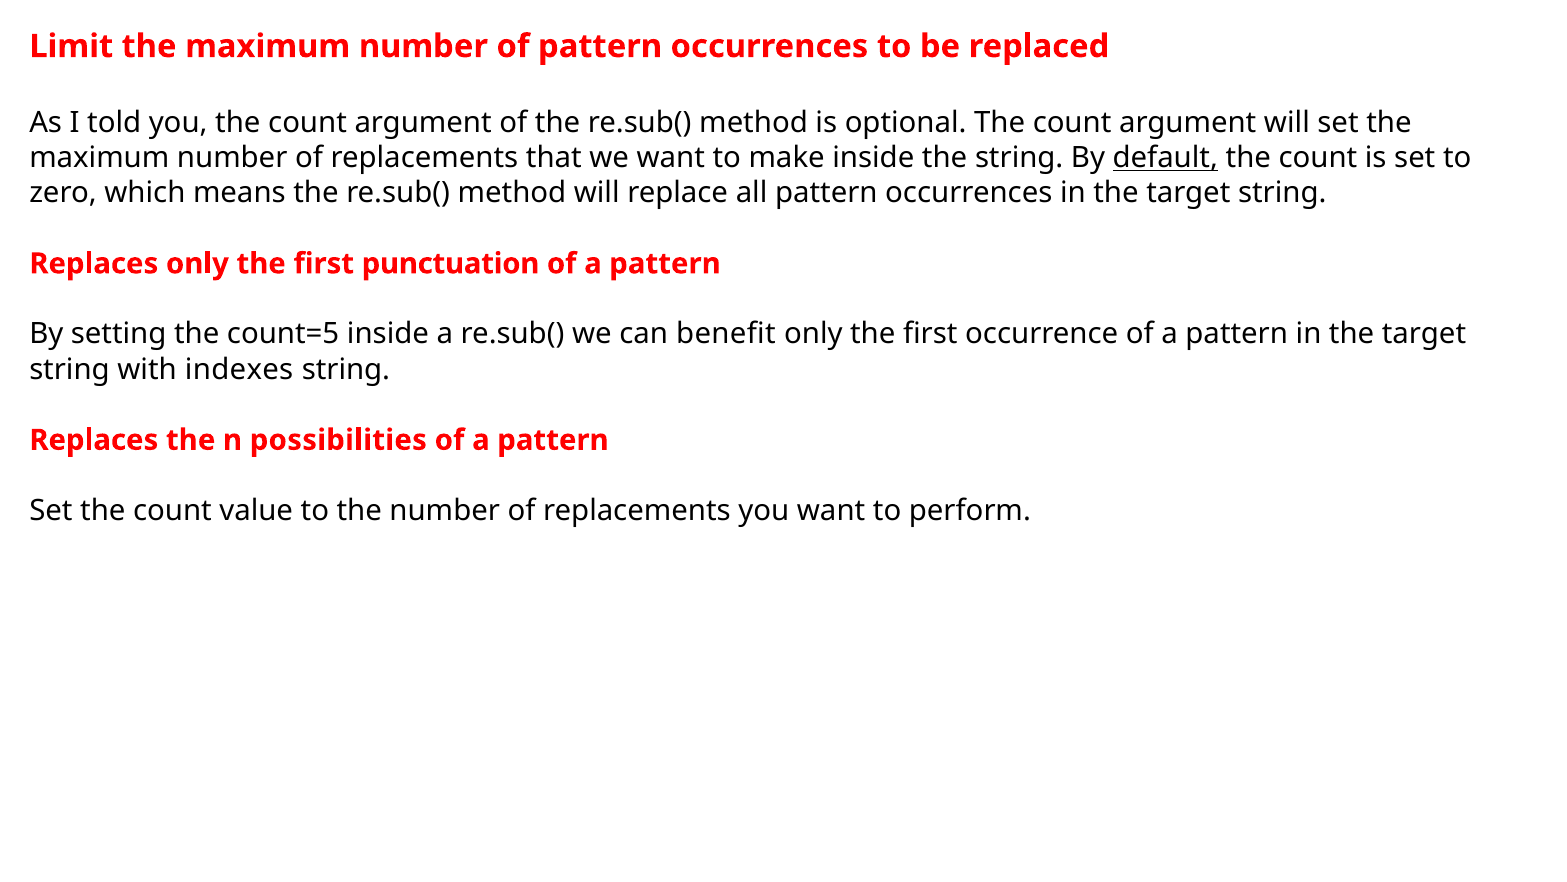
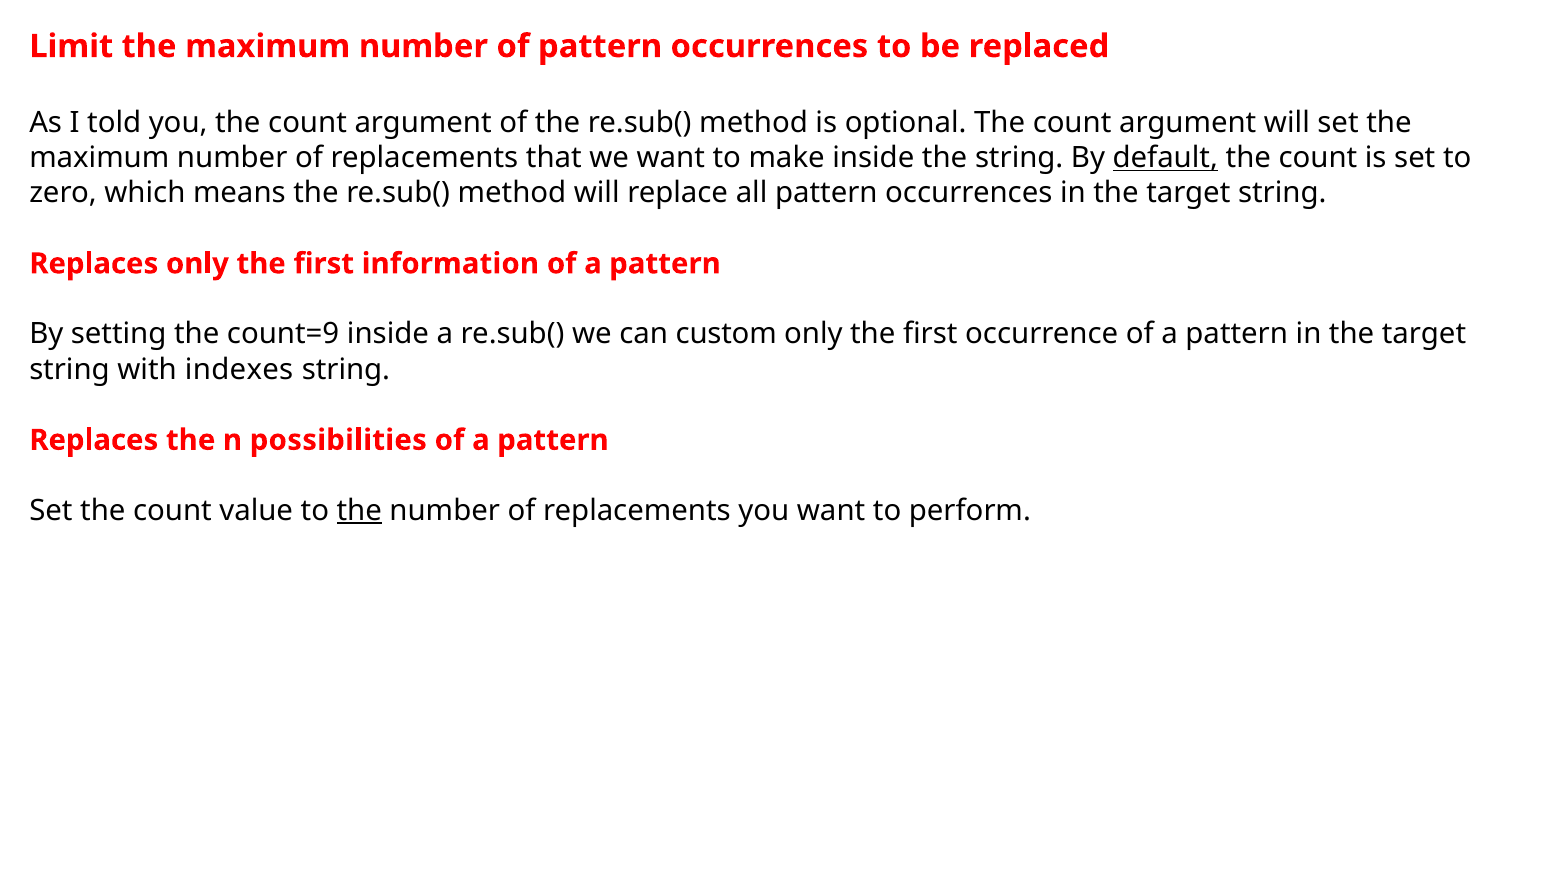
punctuation: punctuation -> information
count=5: count=5 -> count=9
benefit: benefit -> custom
the at (359, 510) underline: none -> present
